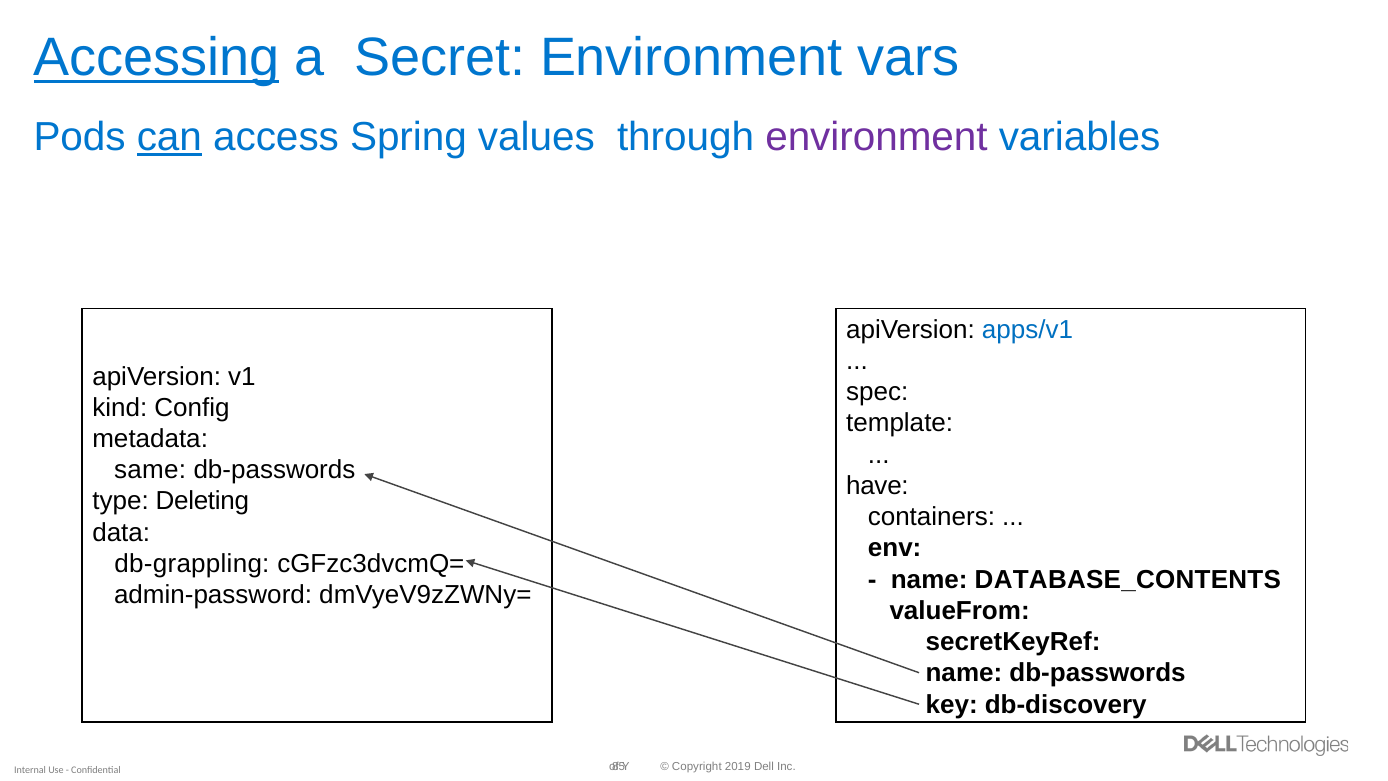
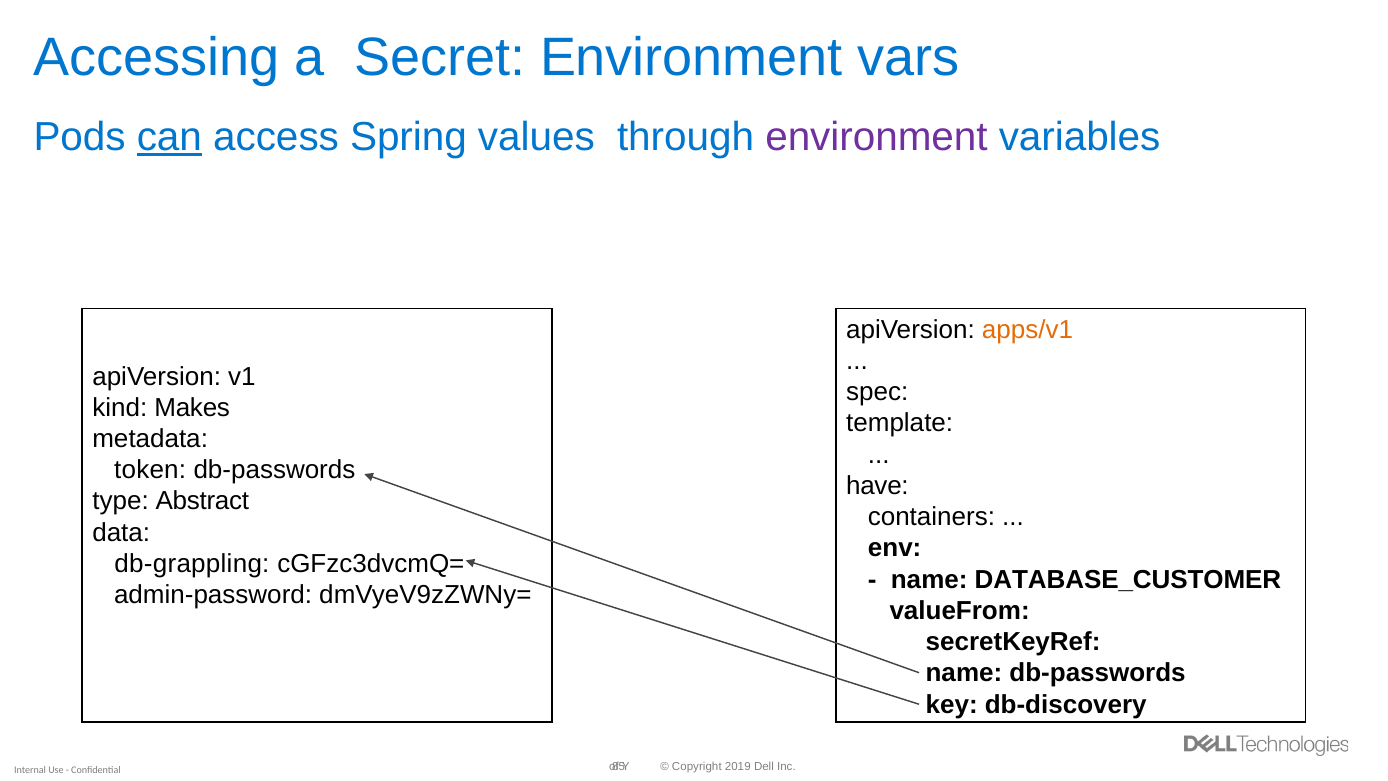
Accessing underline: present -> none
apps/v1 colour: blue -> orange
Config: Config -> Makes
same: same -> token
Deleting: Deleting -> Abstract
DATABASE_CONTENTS: DATABASE_CONTENTS -> DATABASE_CUSTOMER
